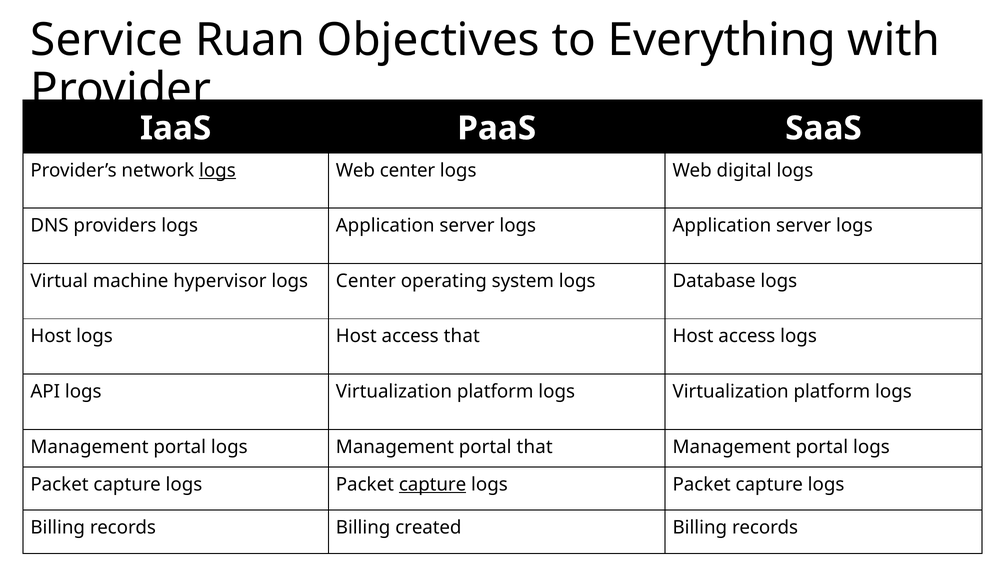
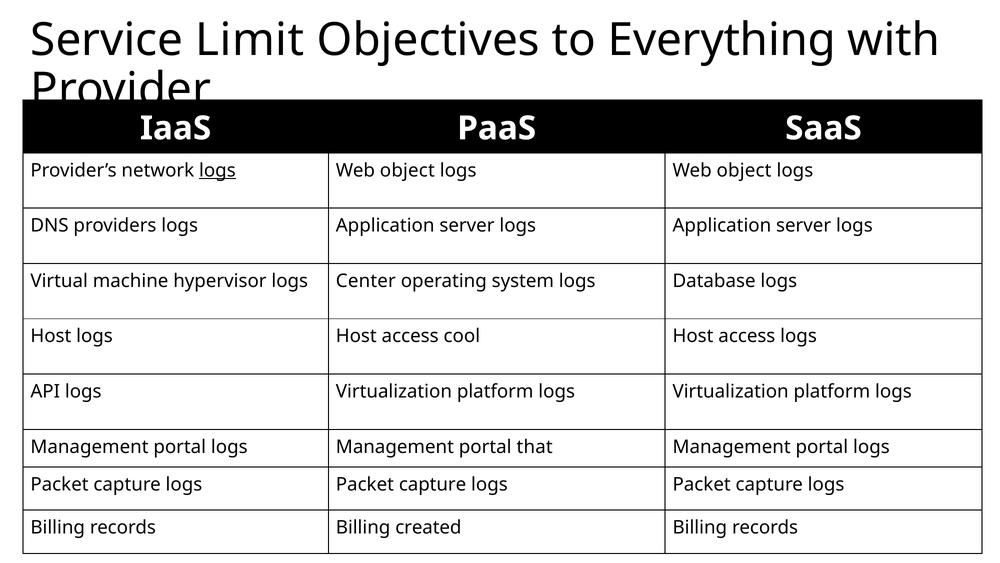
Ruan: Ruan -> Limit
center at (408, 170): center -> object
digital at (744, 170): digital -> object
access that: that -> cool
capture at (433, 484) underline: present -> none
